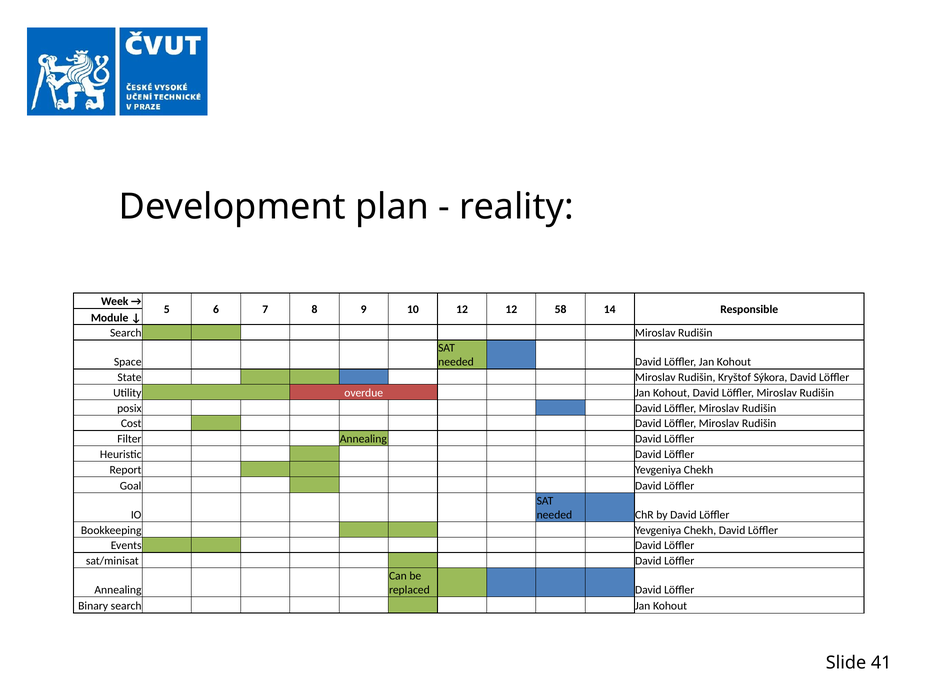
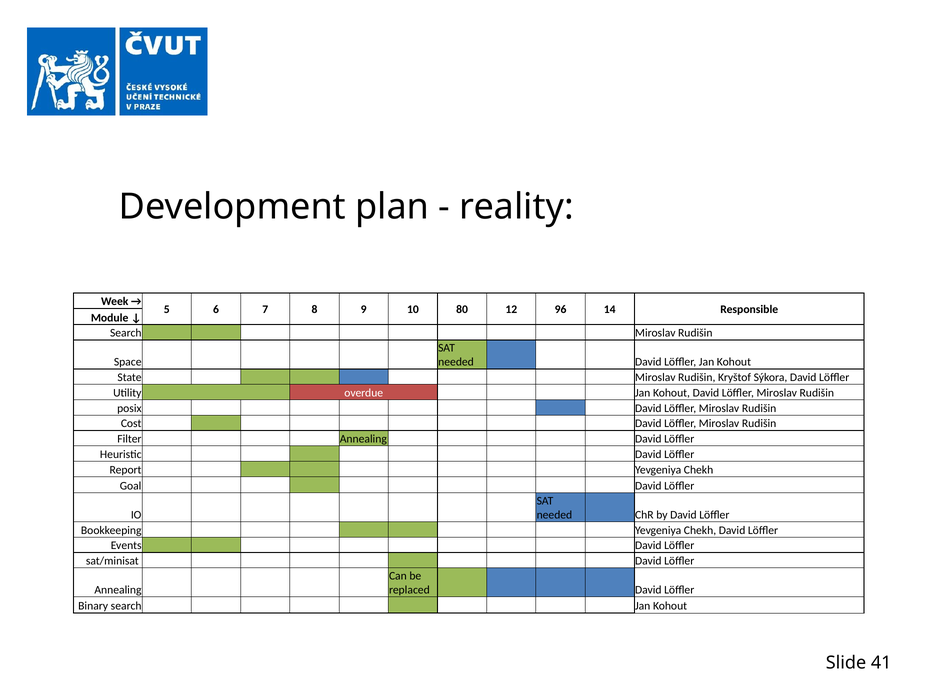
10 12: 12 -> 80
58: 58 -> 96
